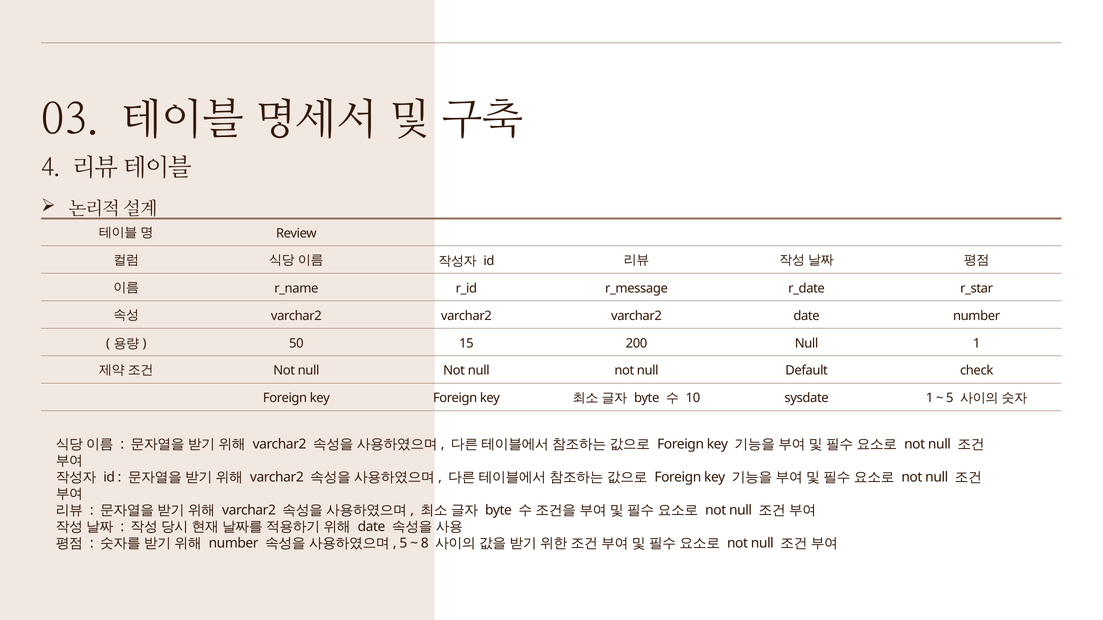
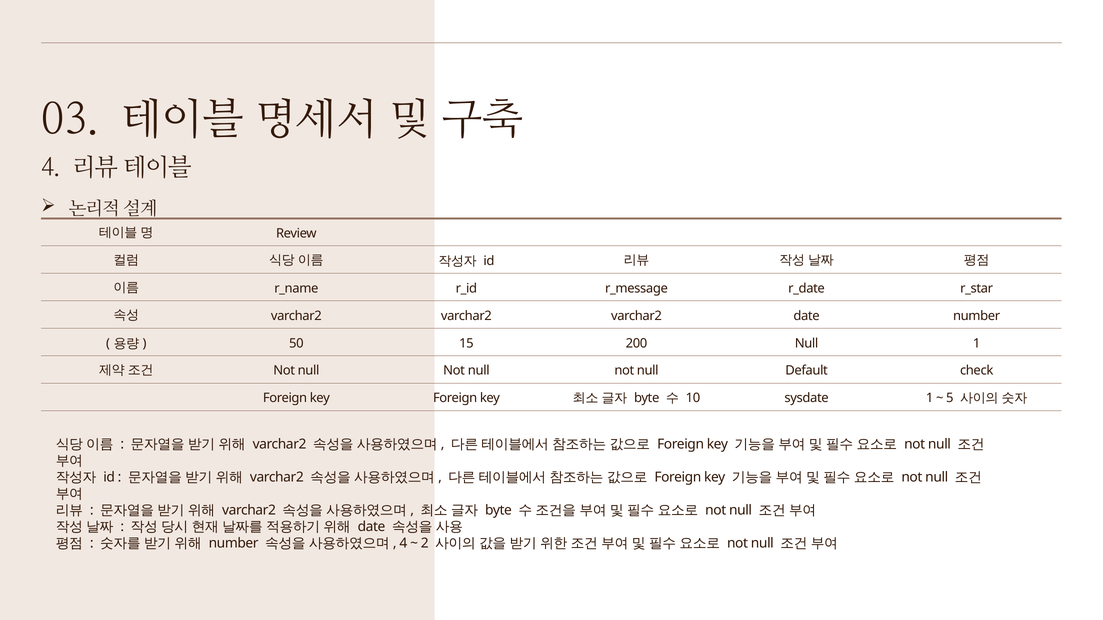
5 at (403, 544): 5 -> 4
8: 8 -> 2
